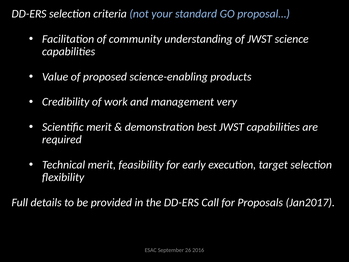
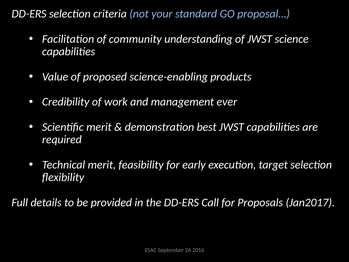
very: very -> ever
